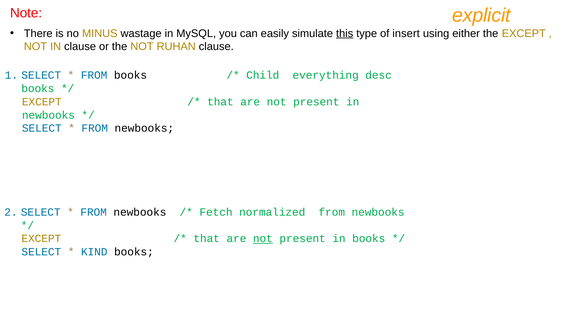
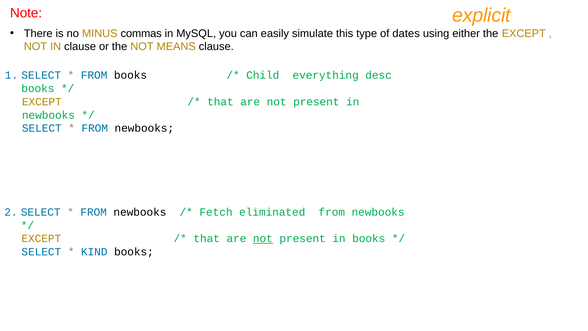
wastage: wastage -> commas
this underline: present -> none
insert: insert -> dates
RUHAN: RUHAN -> MEANS
normalized: normalized -> eliminated
